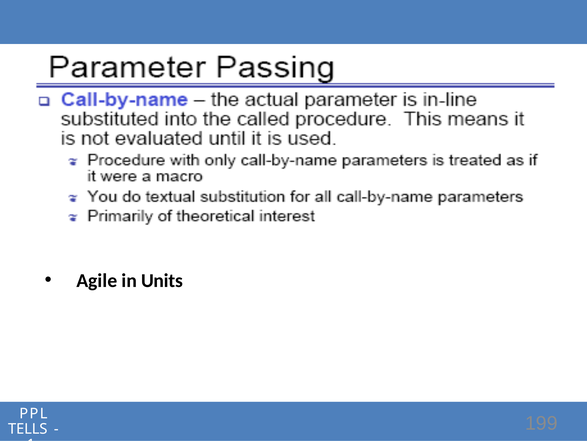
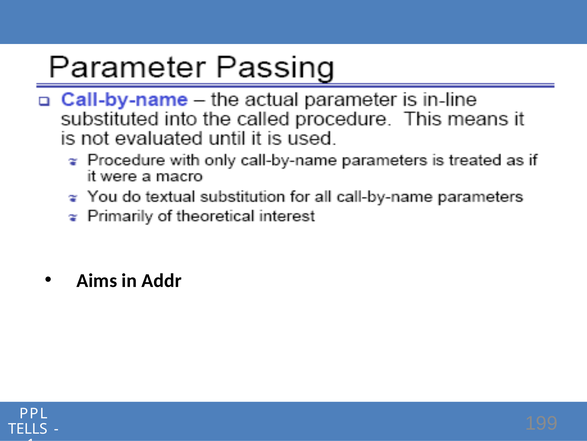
Agile: Agile -> Aims
Units: Units -> Addr
